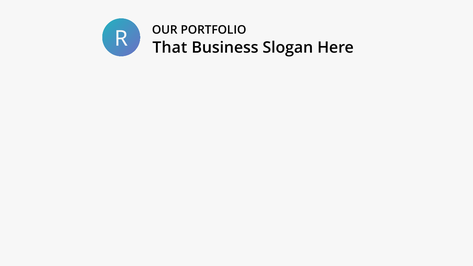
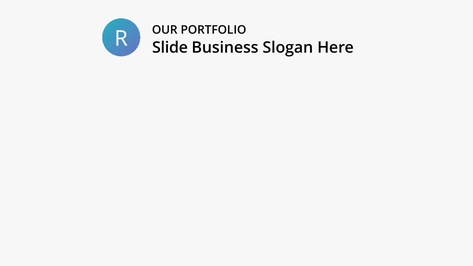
That: That -> Slide
